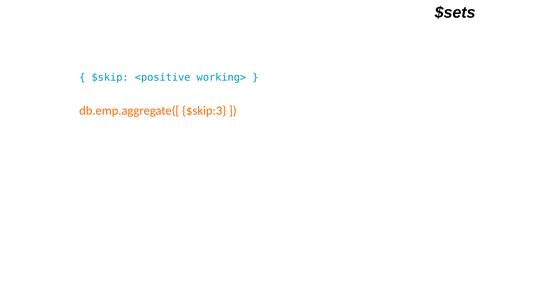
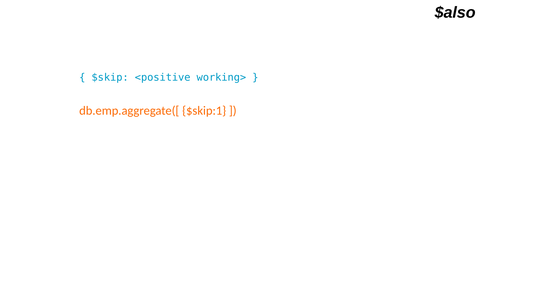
$sets: $sets -> $also
$skip:3: $skip:3 -> $skip:1
